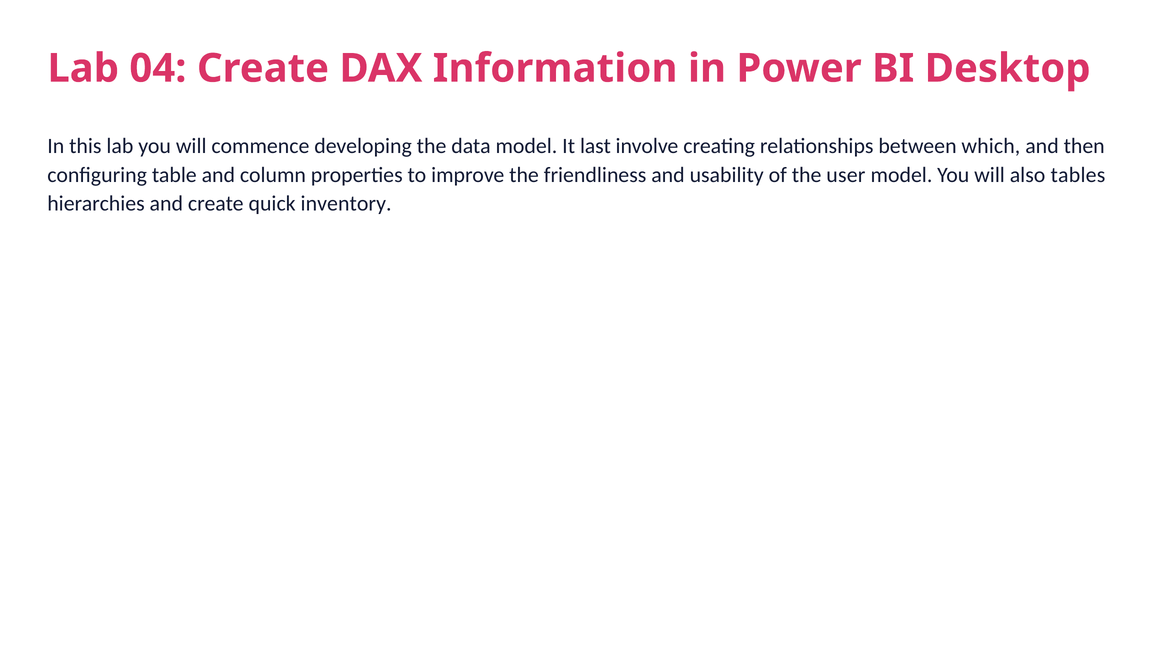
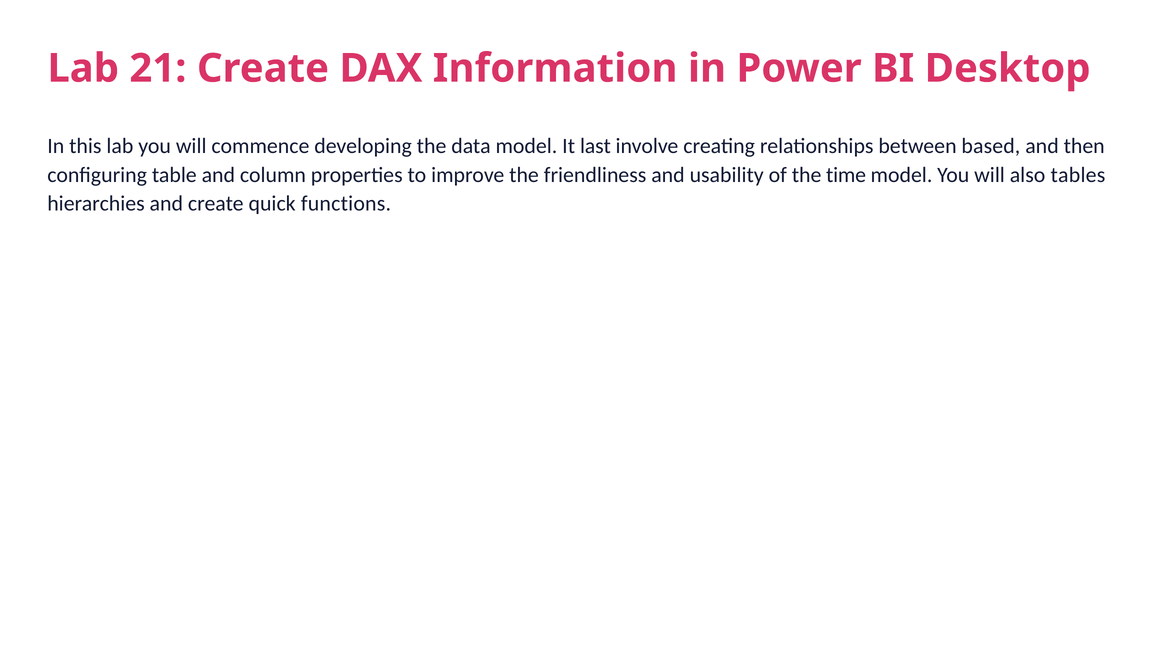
04: 04 -> 21
which: which -> based
user: user -> time
inventory: inventory -> functions
